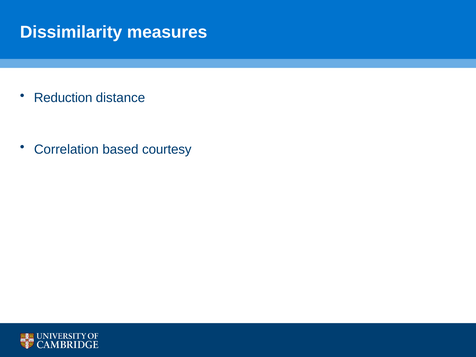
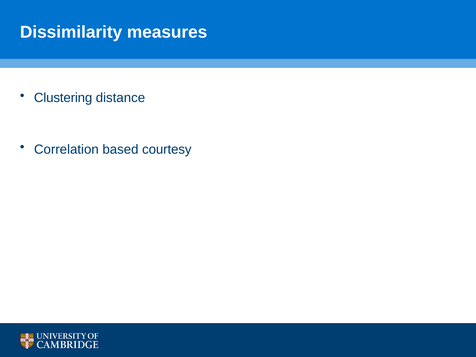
Reduction: Reduction -> Clustering
